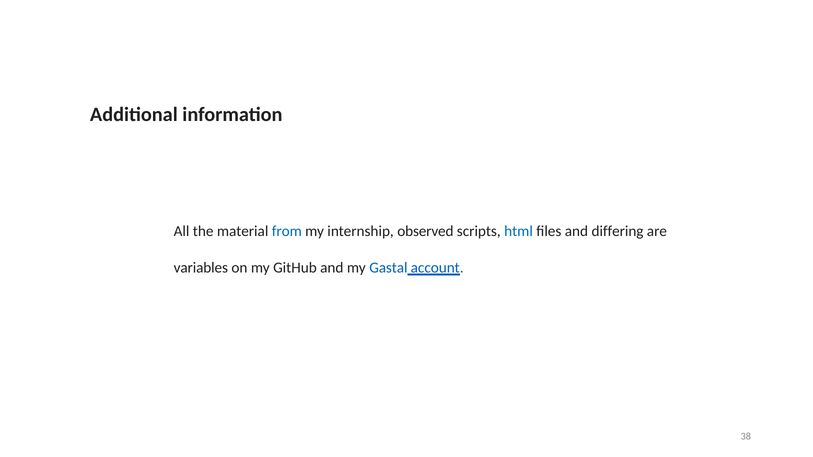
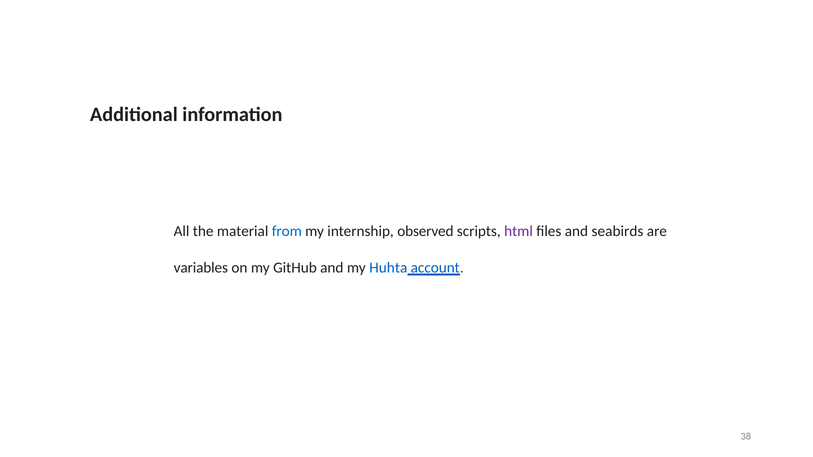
html colour: blue -> purple
differing: differing -> seabirds
Gastal: Gastal -> Huhta
